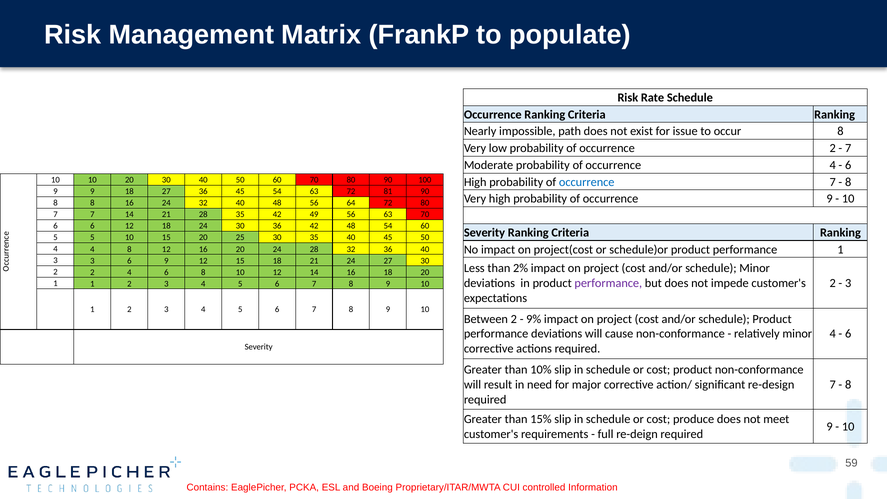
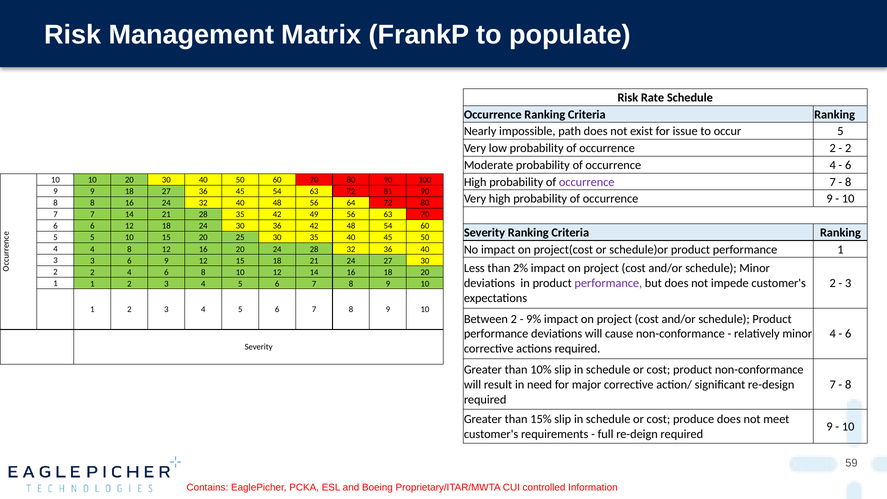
occur 8: 8 -> 5
7 at (848, 148): 7 -> 2
occurrence at (587, 182) colour: blue -> purple
